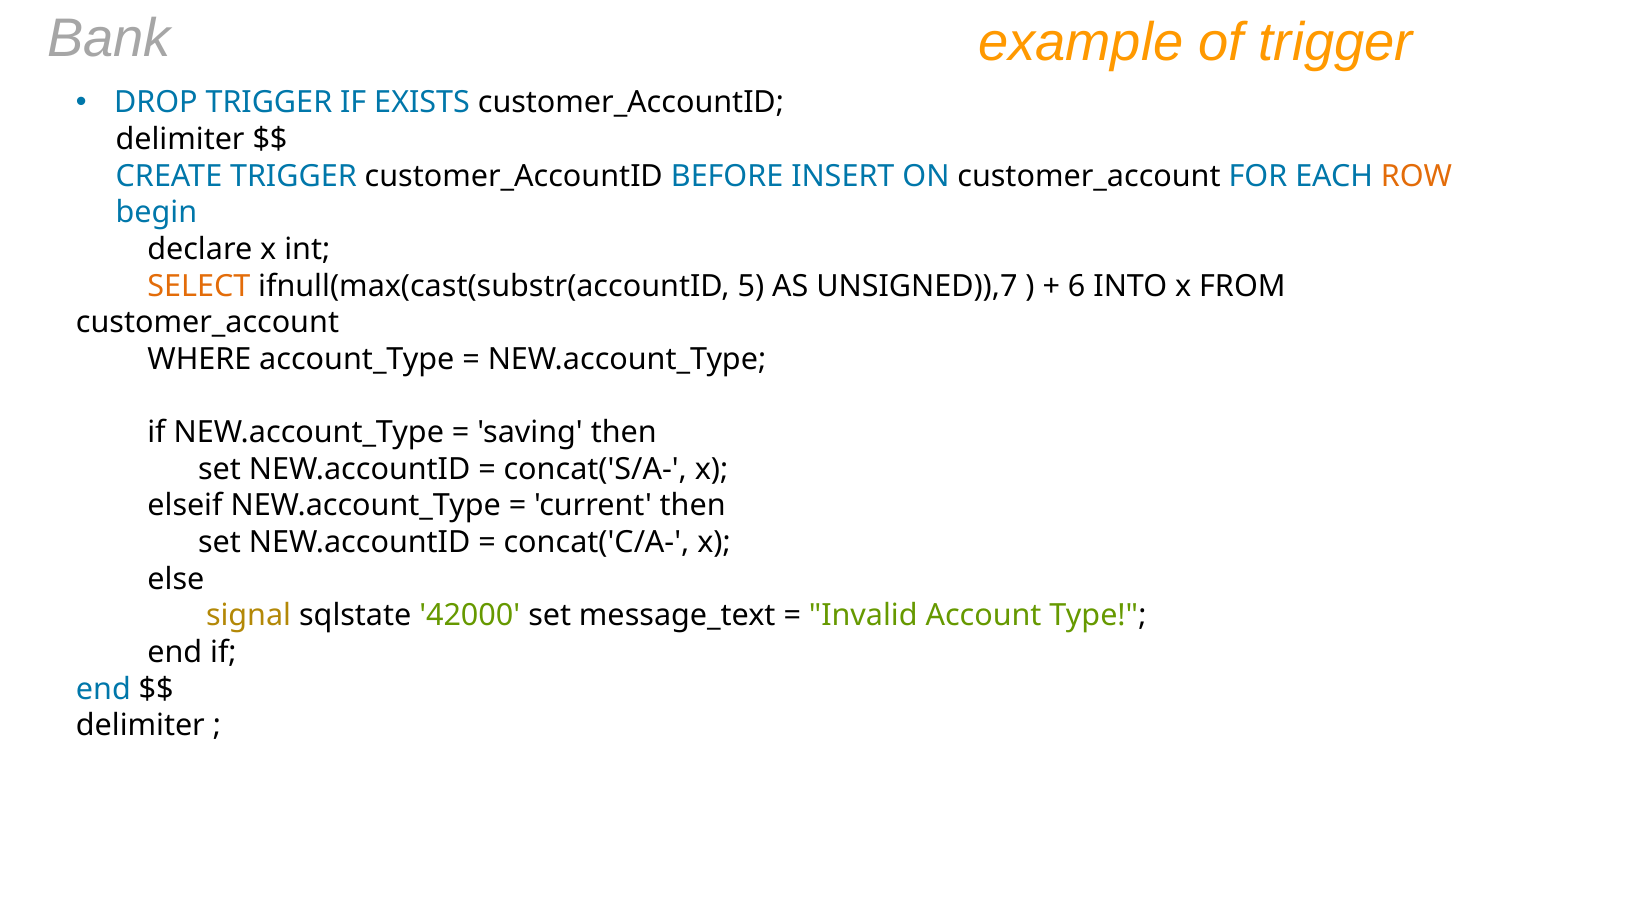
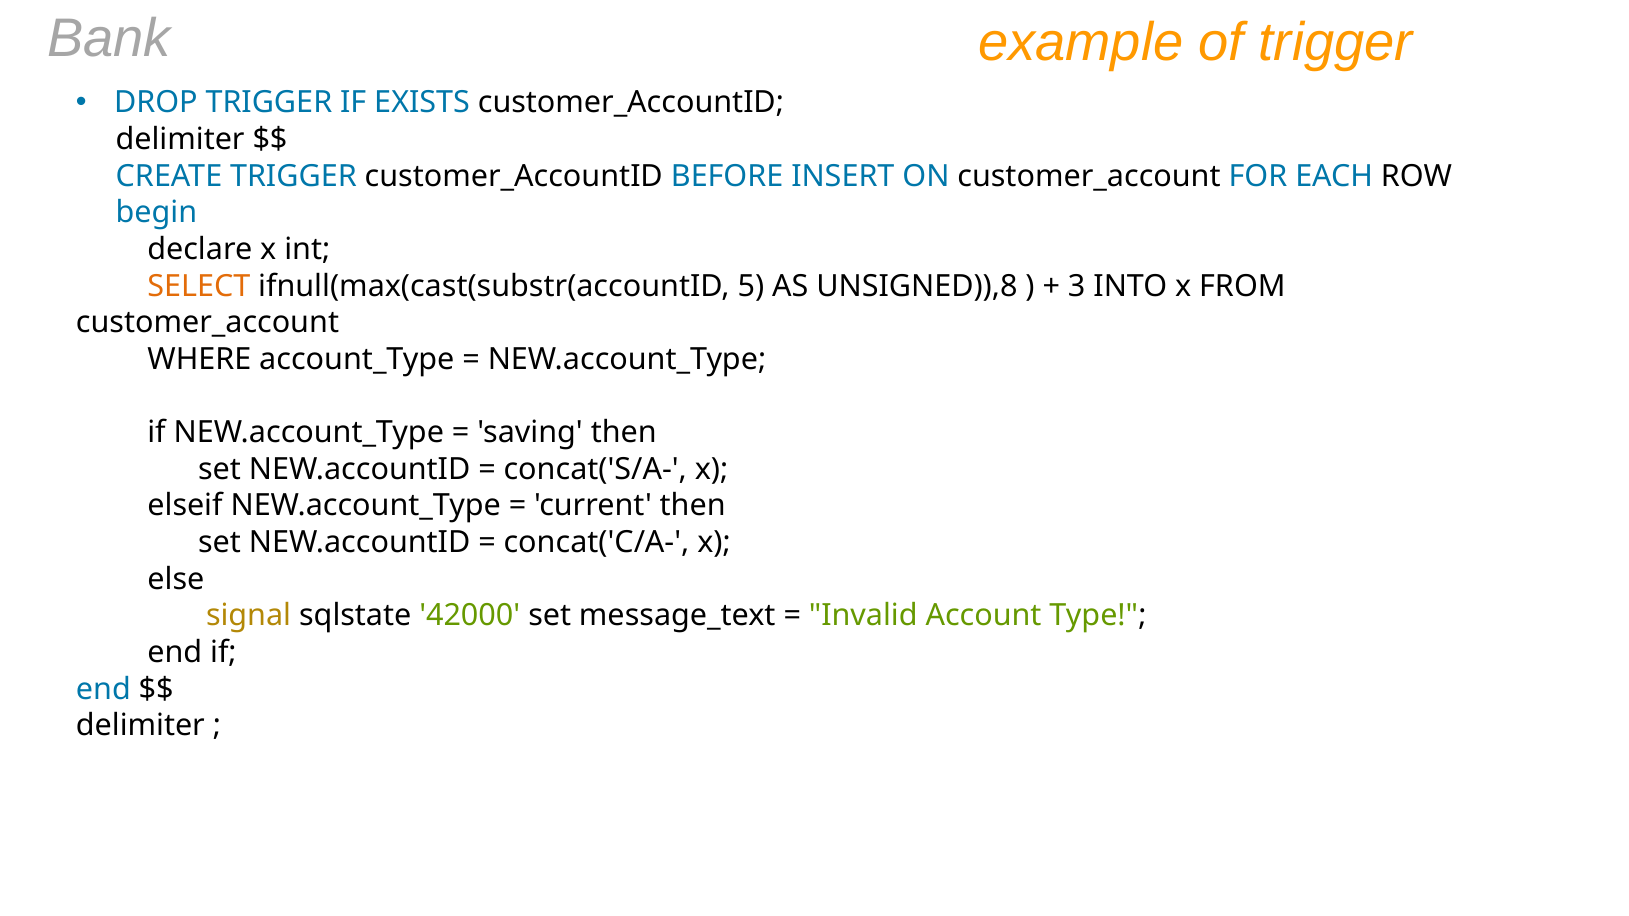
ROW colour: orange -> black
UNSIGNED)),7: UNSIGNED)),7 -> UNSIGNED)),8
6: 6 -> 3
